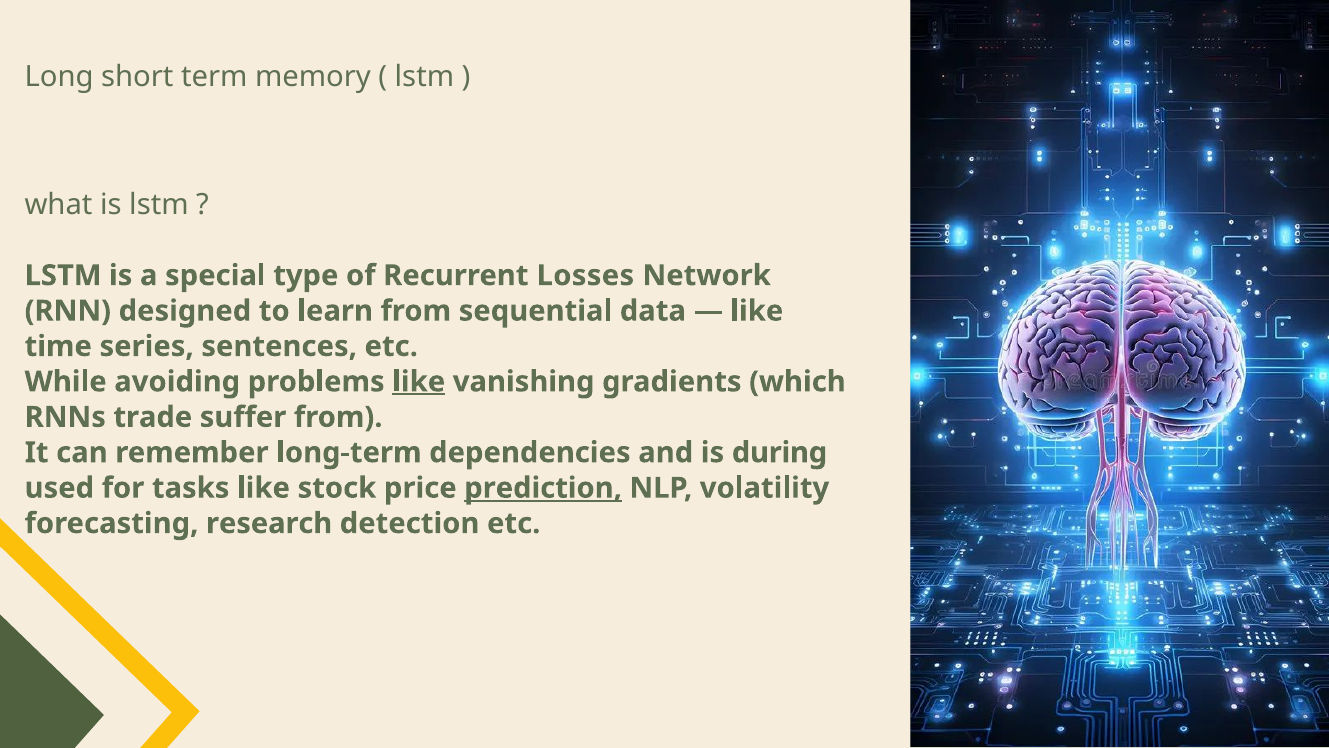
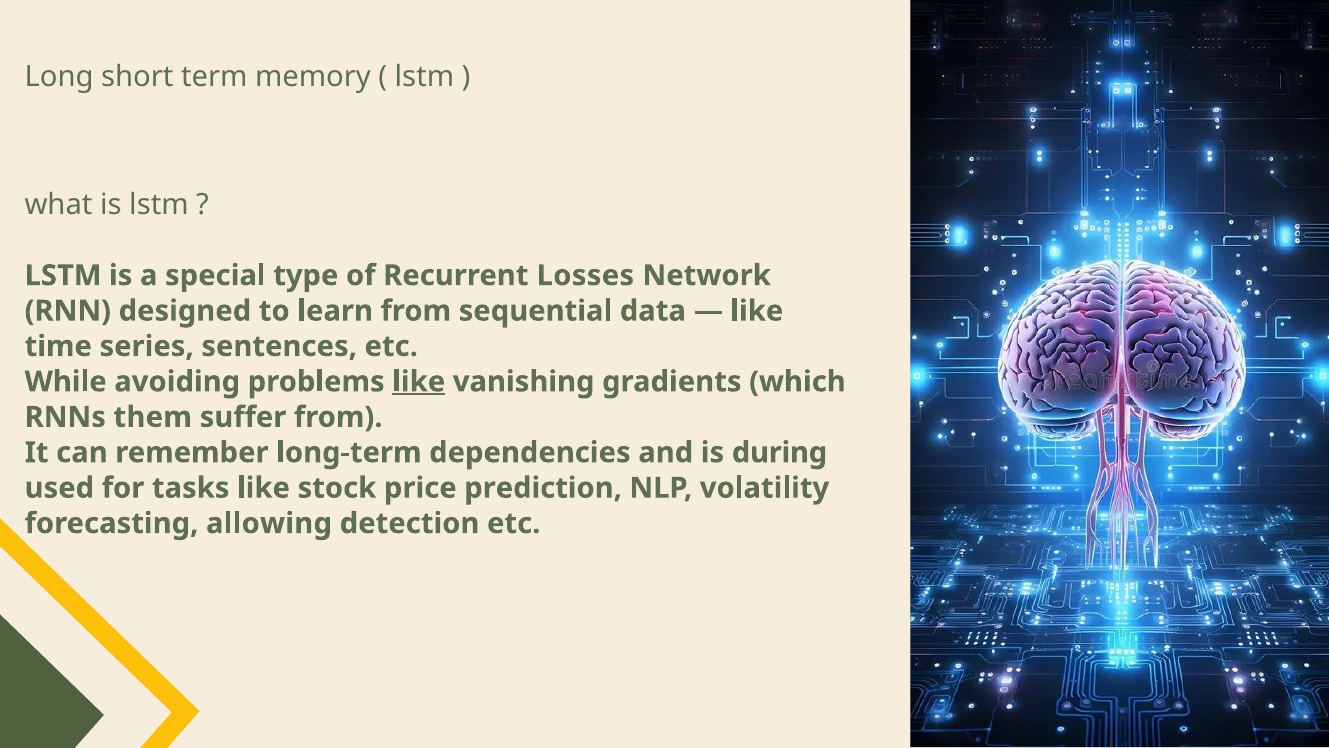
trade: trade -> them
prediction underline: present -> none
research: research -> allowing
